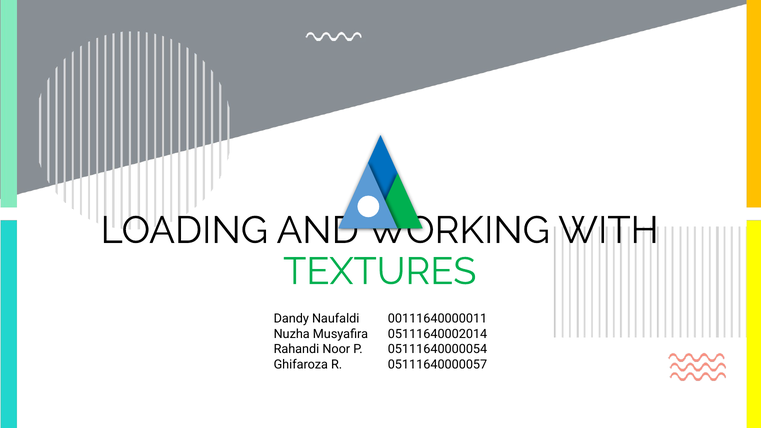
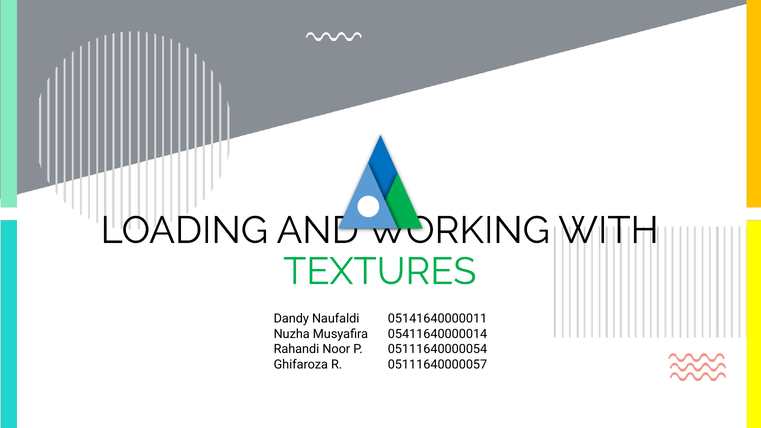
00111640000011: 00111640000011 -> 05141640000011
05111640002014: 05111640002014 -> 05411640000014
